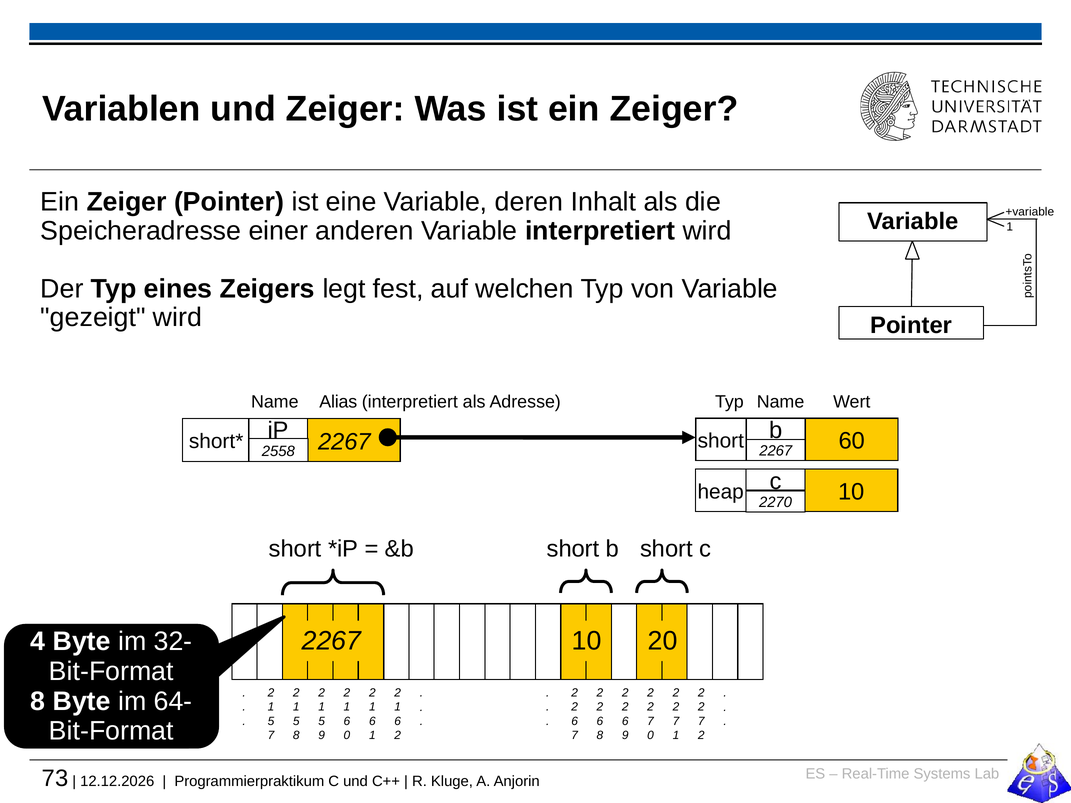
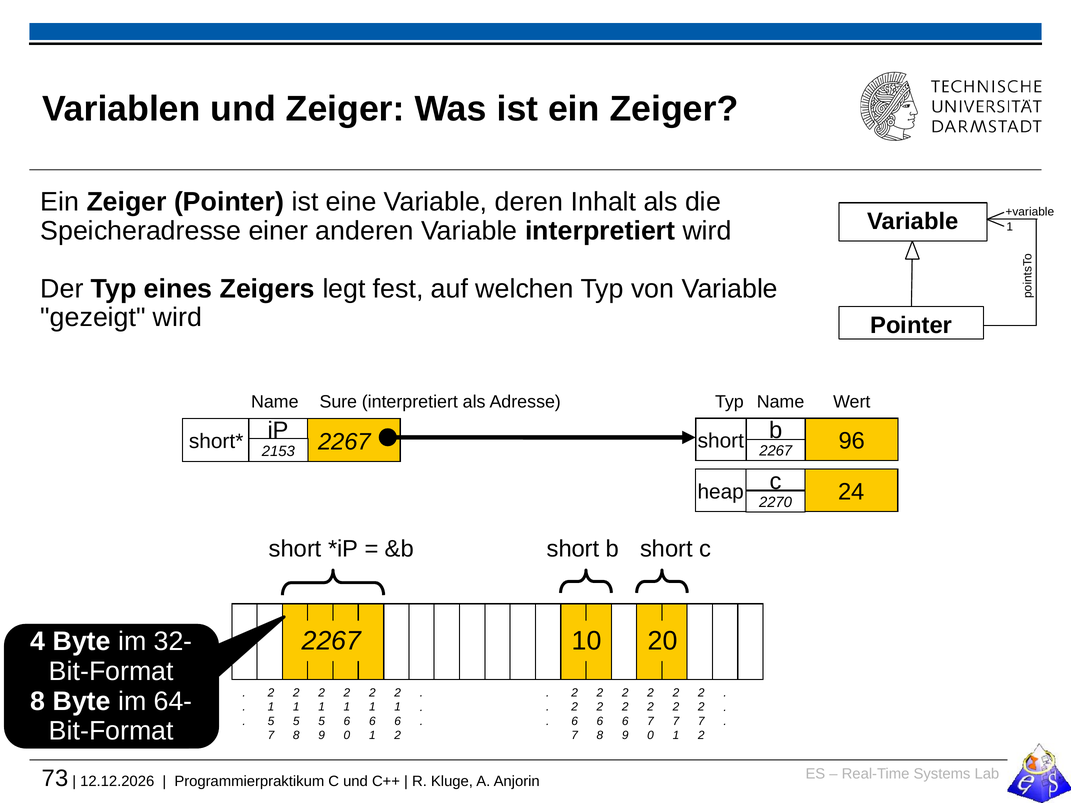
Alias: Alias -> Sure
60: 60 -> 96
2558: 2558 -> 2153
10 at (851, 492): 10 -> 24
